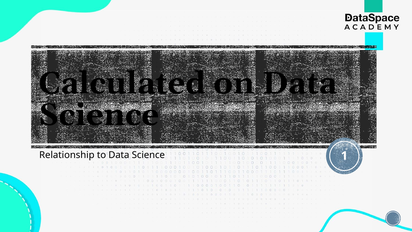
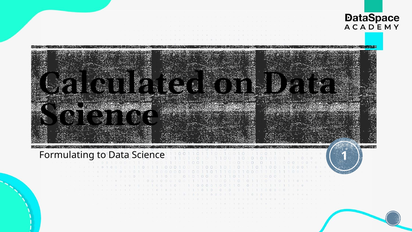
Relationship: Relationship -> Formulating
